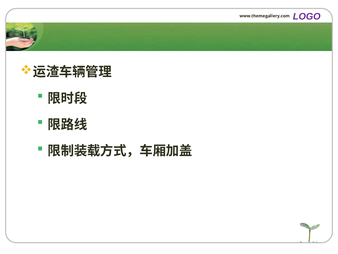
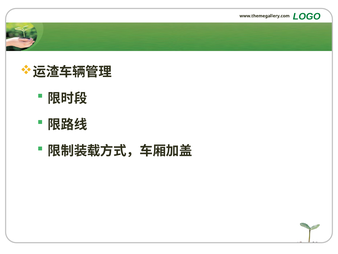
LOGO colour: purple -> green
